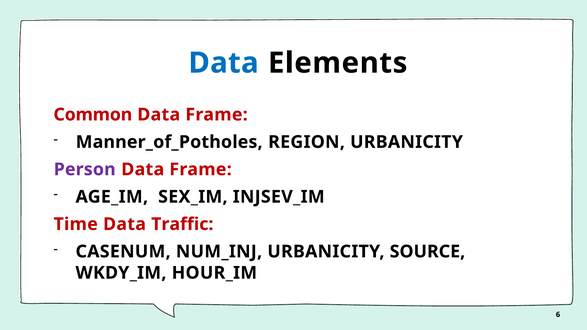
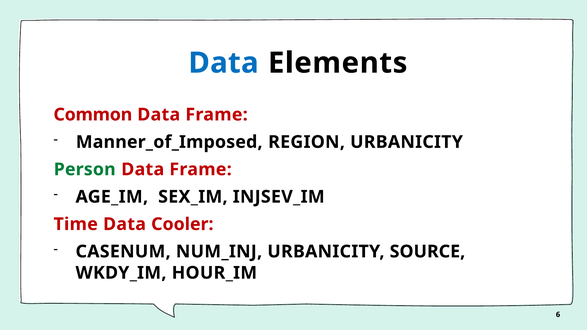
Manner_of_Potholes: Manner_of_Potholes -> Manner_of_Imposed
Person colour: purple -> green
Traffic: Traffic -> Cooler
